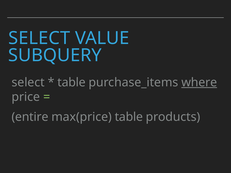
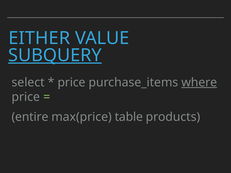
SELECT at (39, 38): SELECT -> EITHER
SUBQUERY underline: none -> present
table at (72, 82): table -> price
